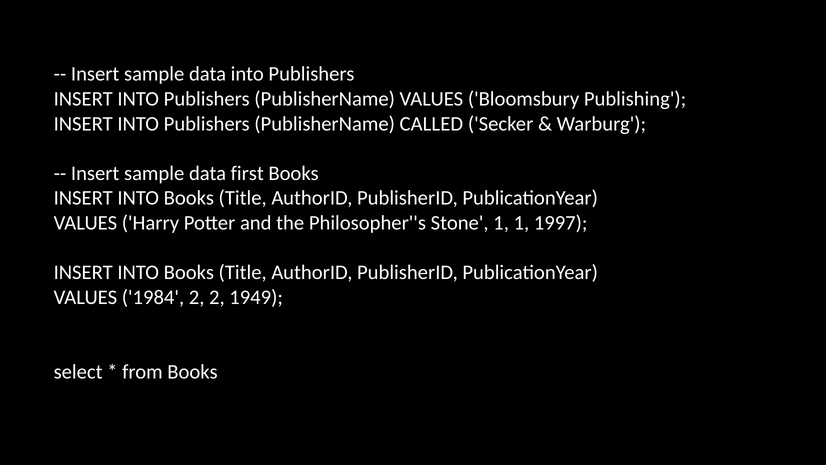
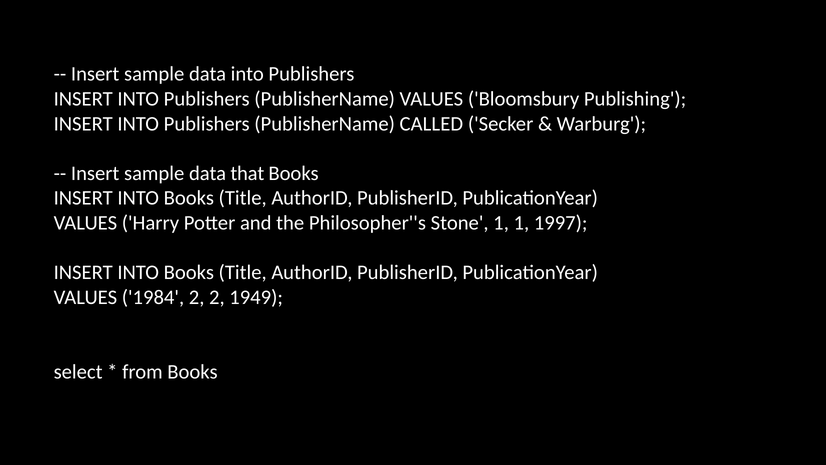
first: first -> that
